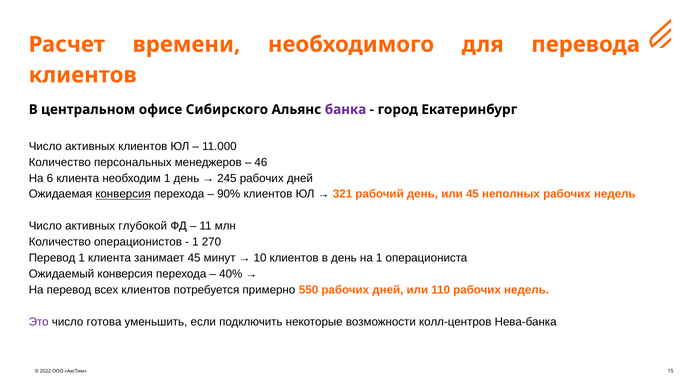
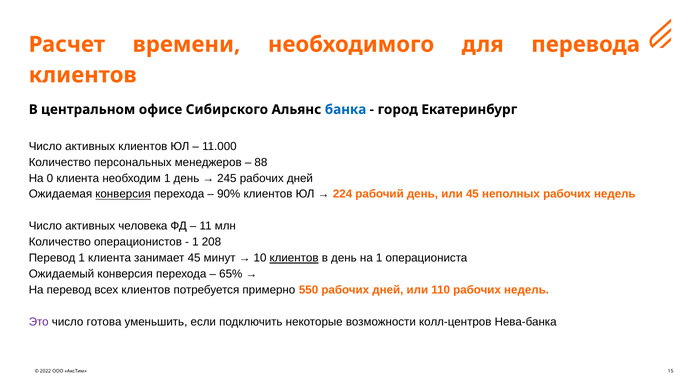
банка colour: purple -> blue
46: 46 -> 88
6: 6 -> 0
321: 321 -> 224
глубокой: глубокой -> человека
270: 270 -> 208
клиентов at (294, 258) underline: none -> present
40%: 40% -> 65%
